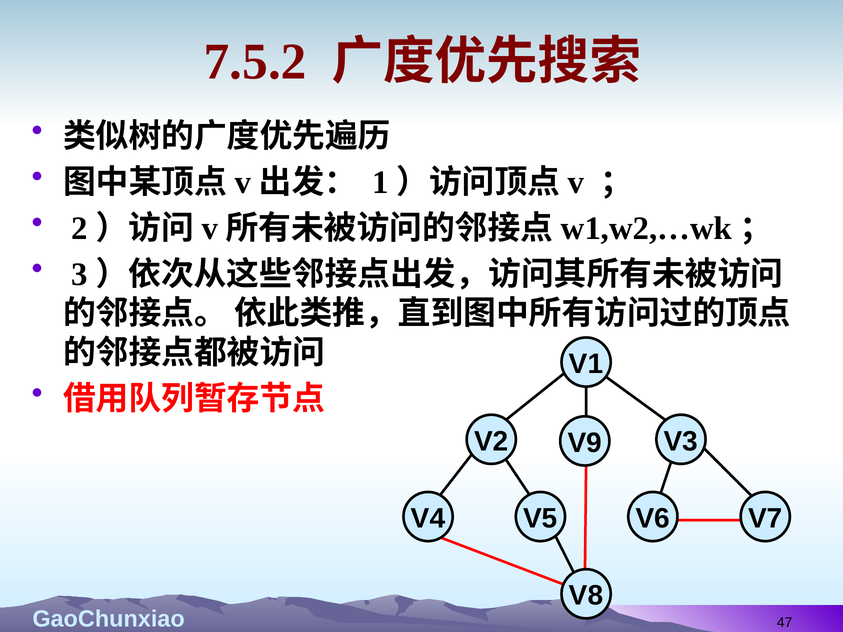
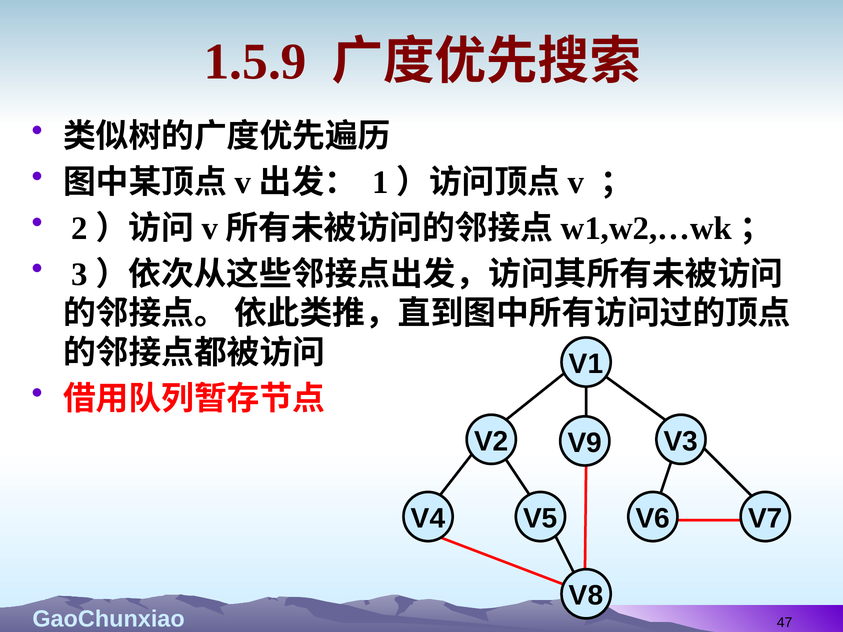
7.5.2: 7.5.2 -> 1.5.9
